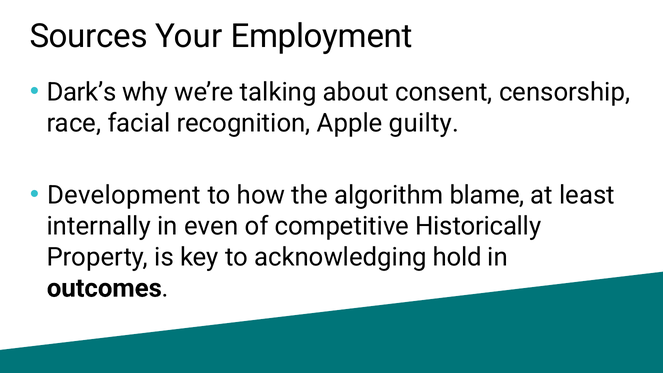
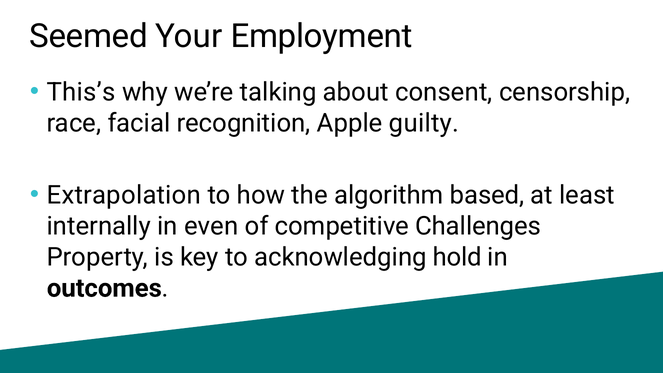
Sources: Sources -> Seemed
Dark’s: Dark’s -> This’s
Development: Development -> Extrapolation
blame: blame -> based
Historically: Historically -> Challenges
